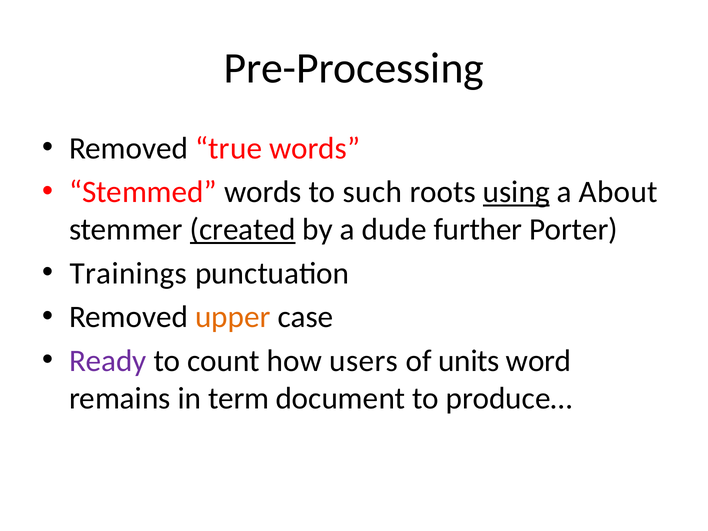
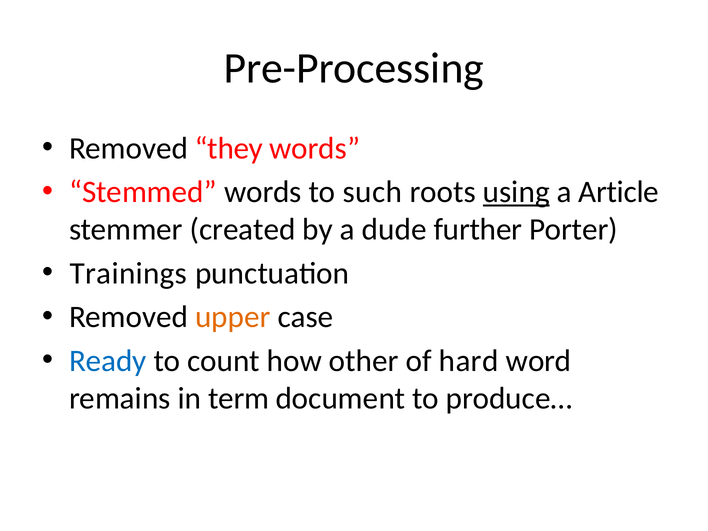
true: true -> they
About: About -> Article
created underline: present -> none
Ready colour: purple -> blue
users: users -> other
units: units -> hard
